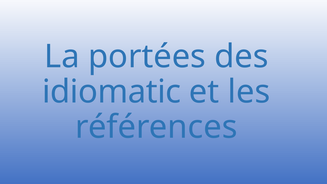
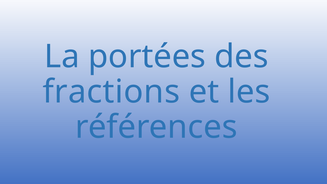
idiomatic: idiomatic -> fractions
